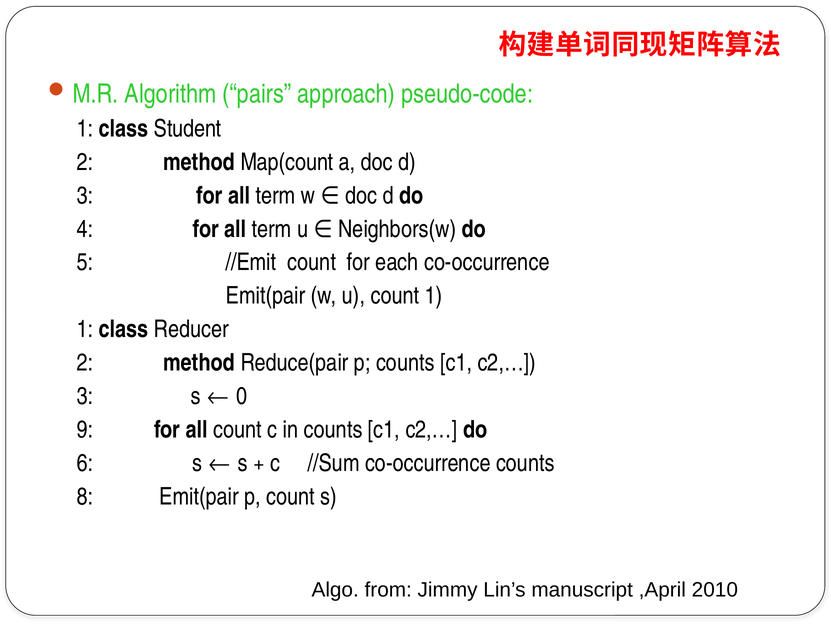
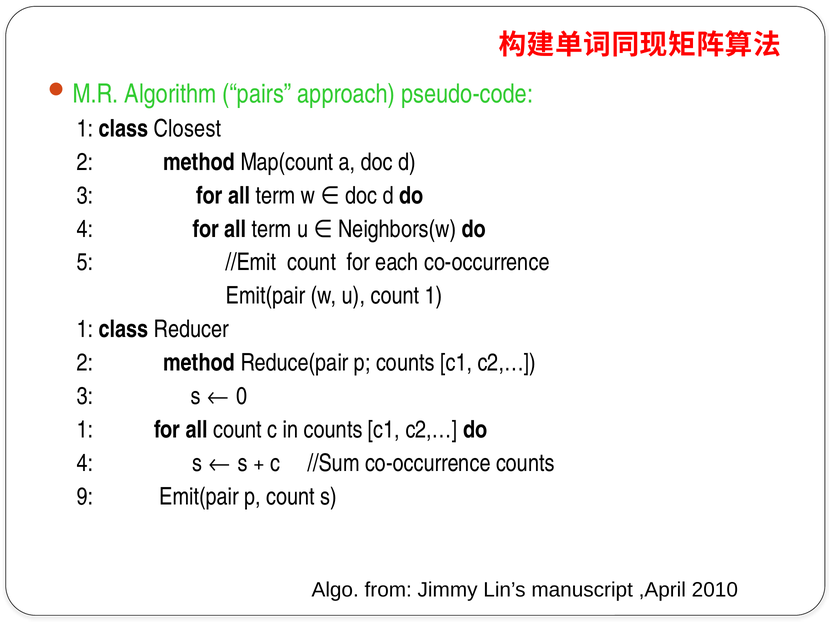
Student: Student -> Closest
9 at (85, 429): 9 -> 1
6 at (85, 463): 6 -> 4
8: 8 -> 9
